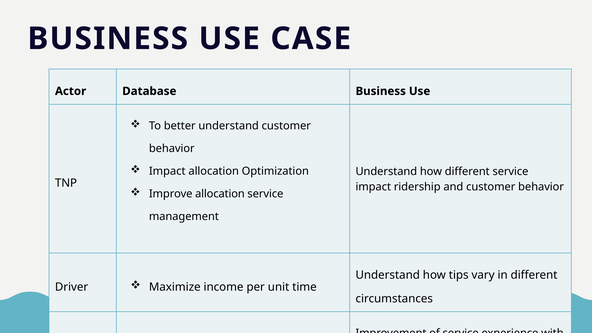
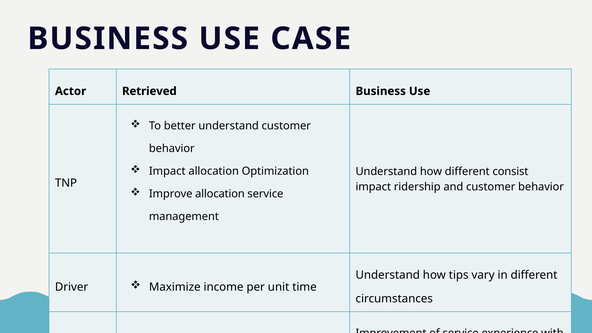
Database: Database -> Retrieved
different service: service -> consist
